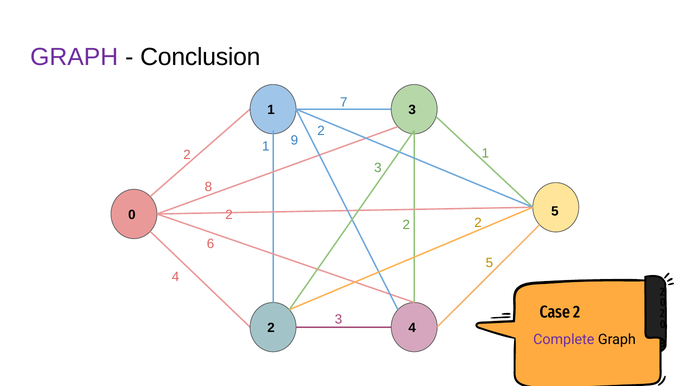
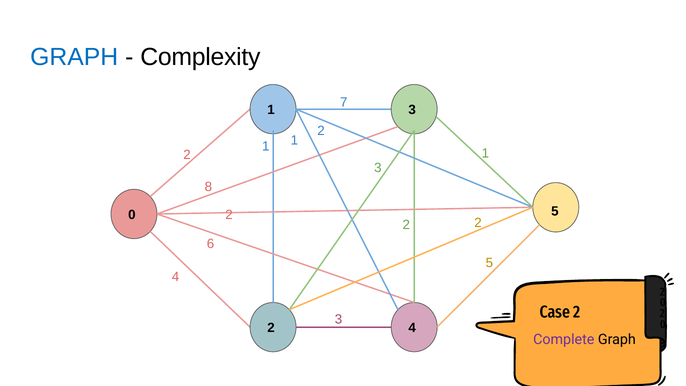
GRAPH at (74, 57) colour: purple -> blue
Conclusion: Conclusion -> Complexity
1 9: 9 -> 1
